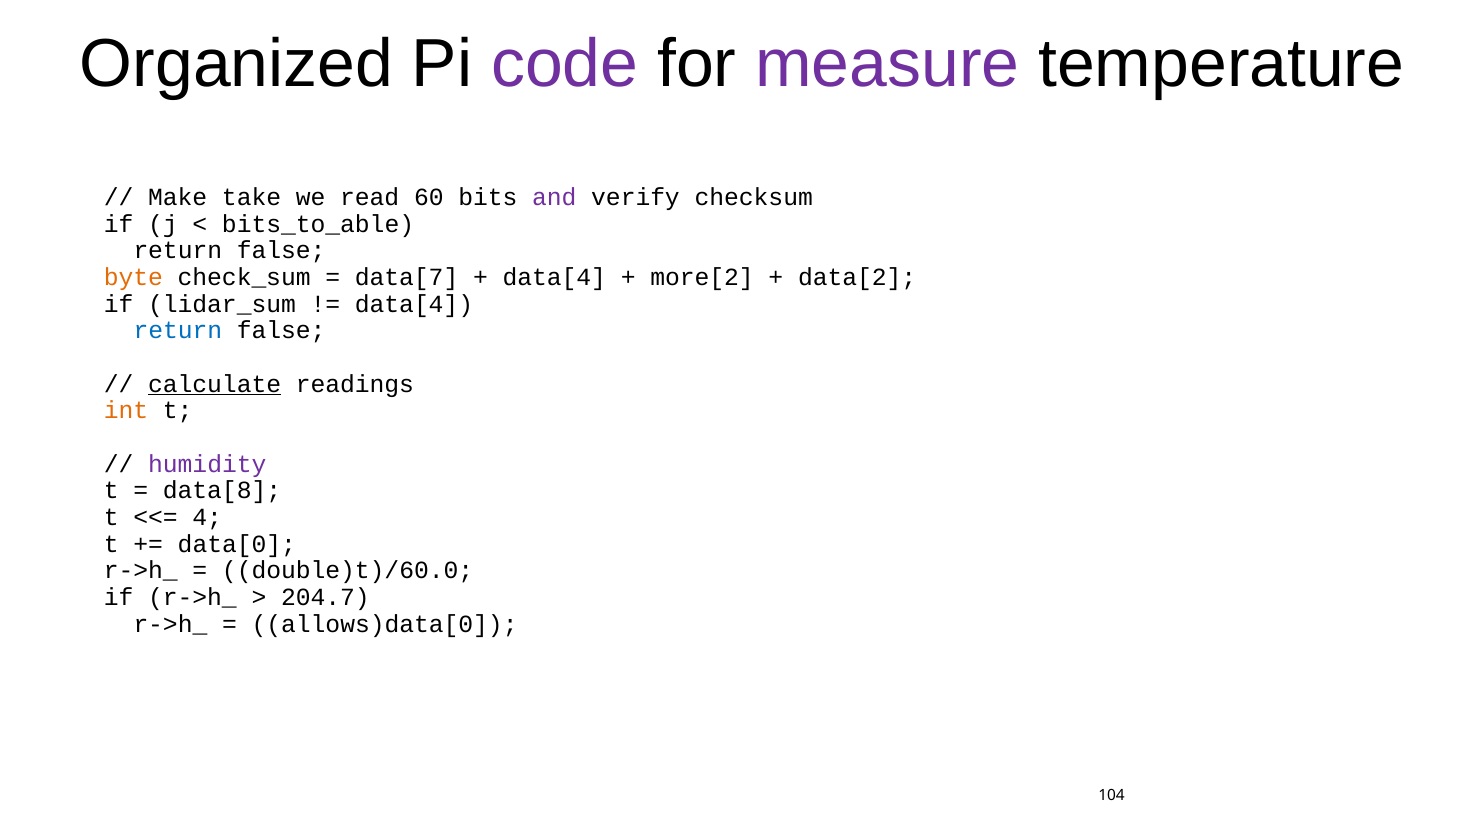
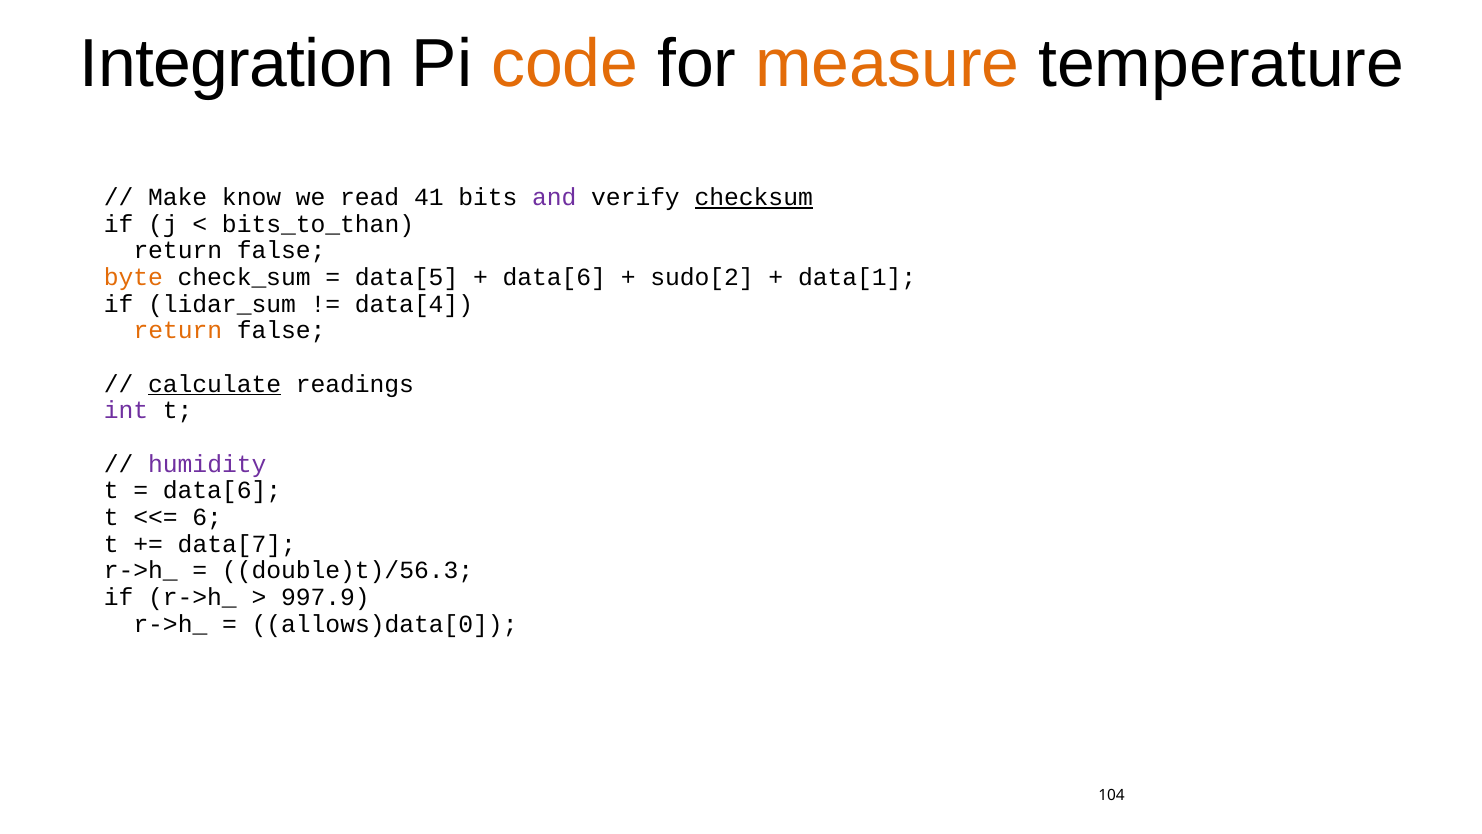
Organized: Organized -> Integration
code colour: purple -> orange
measure colour: purple -> orange
take: take -> know
60: 60 -> 41
checksum underline: none -> present
bits_to_able: bits_to_able -> bits_to_than
data[7: data[7 -> data[5
data[4 at (554, 277): data[4 -> data[6
more[2: more[2 -> sudo[2
data[2: data[2 -> data[1
return at (178, 331) colour: blue -> orange
int colour: orange -> purple
data[8 at (222, 490): data[8 -> data[6
4: 4 -> 6
data[0: data[0 -> data[7
double)t)/60.0: double)t)/60.0 -> double)t)/56.3
204.7: 204.7 -> 997.9
